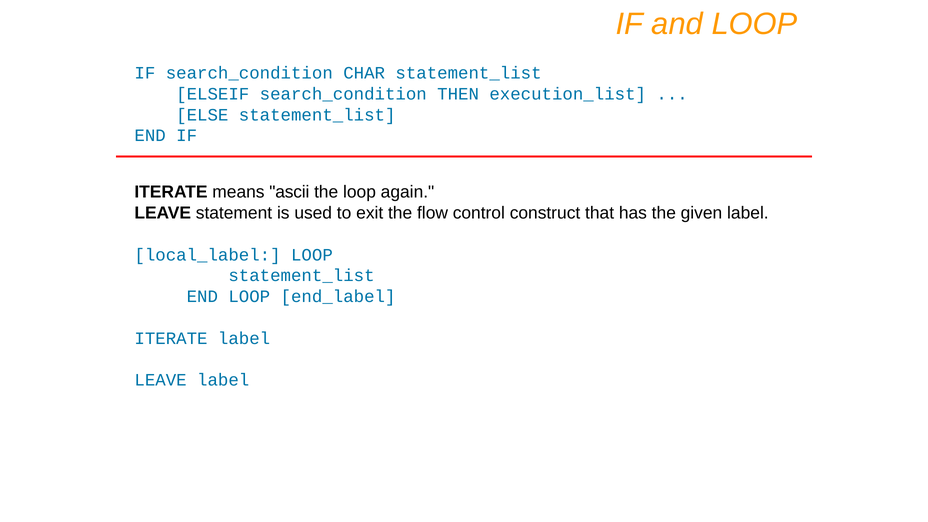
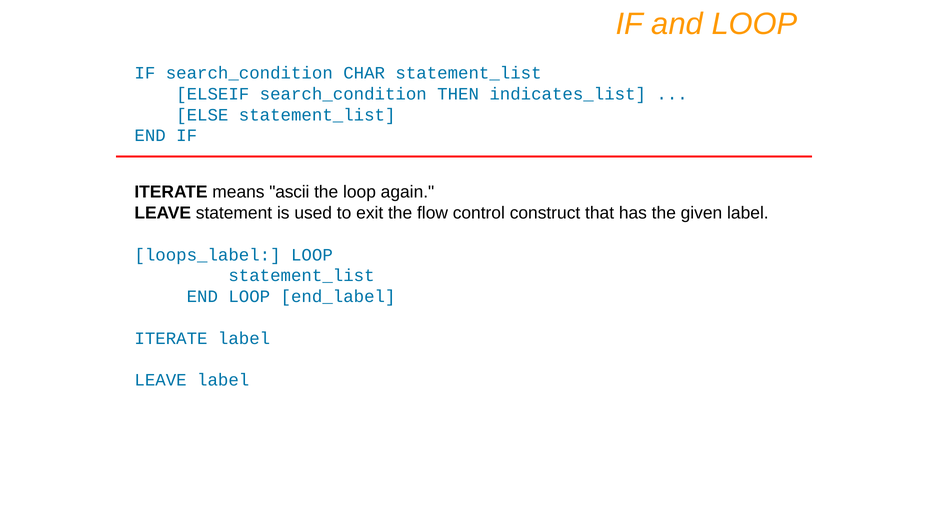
execution_list: execution_list -> indicates_list
local_label: local_label -> loops_label
